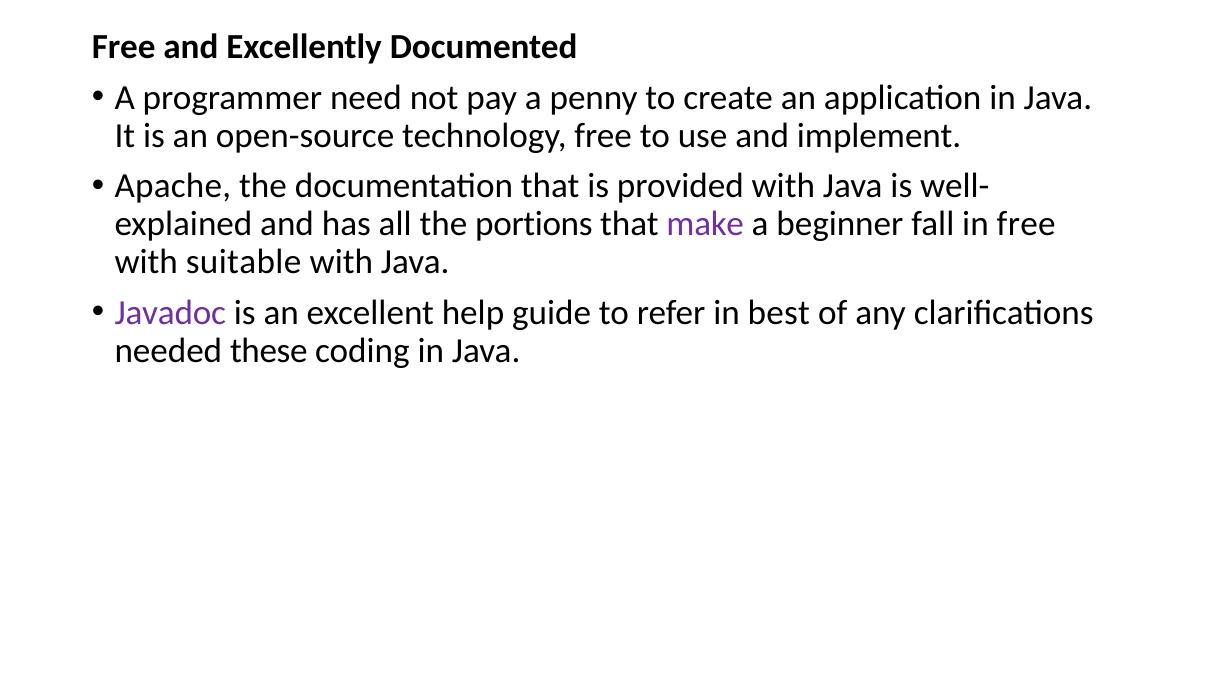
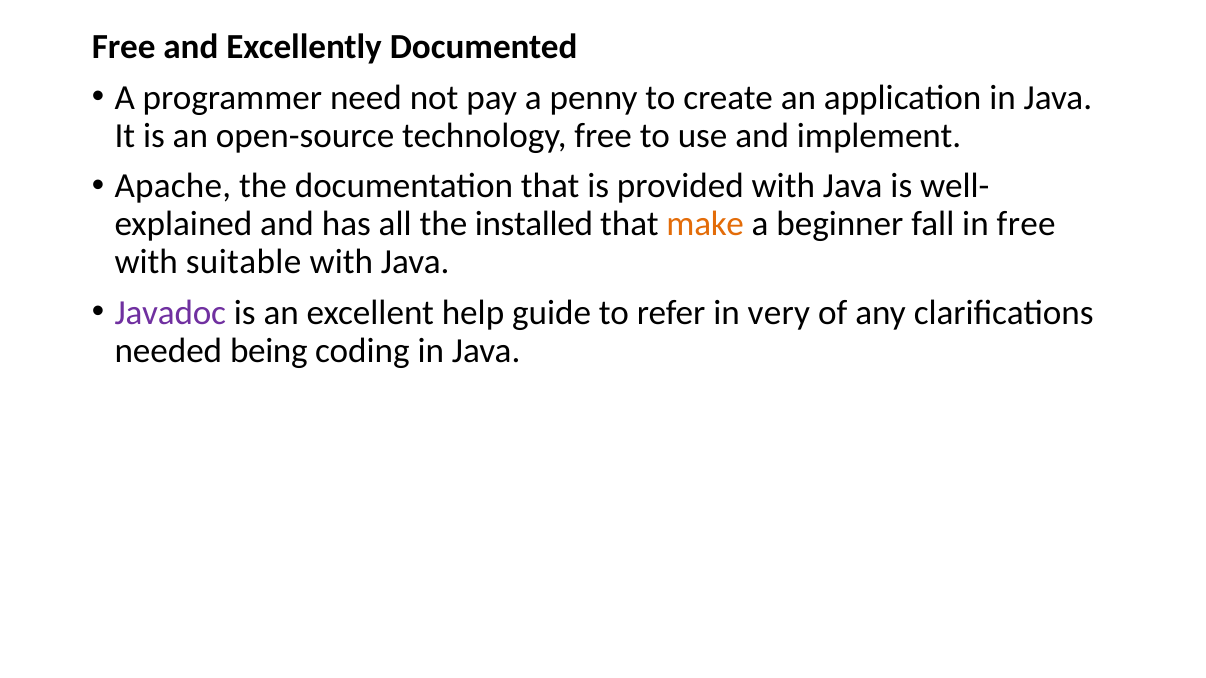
portions: portions -> installed
make colour: purple -> orange
best: best -> very
these: these -> being
